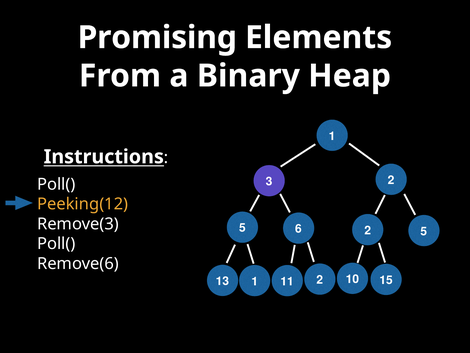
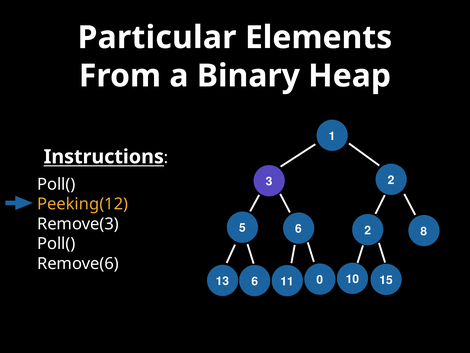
Promising: Promising -> Particular
5 at (424, 231): 5 -> 8
13 1: 1 -> 6
11 2: 2 -> 0
